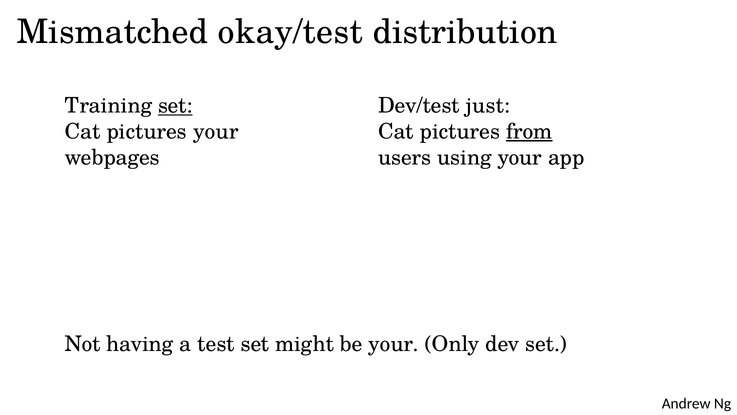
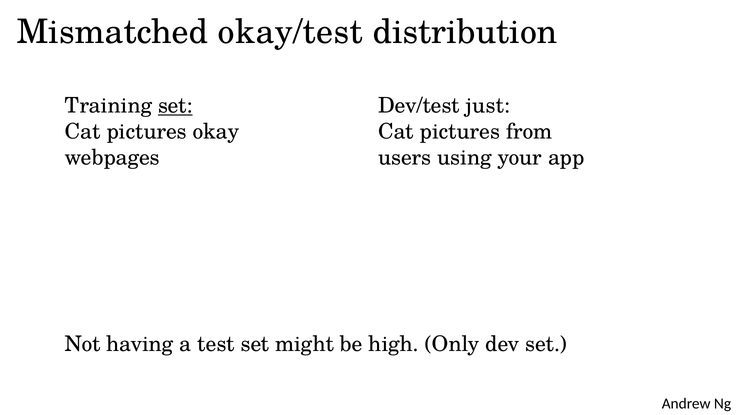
pictures your: your -> okay
from underline: present -> none
be your: your -> high
